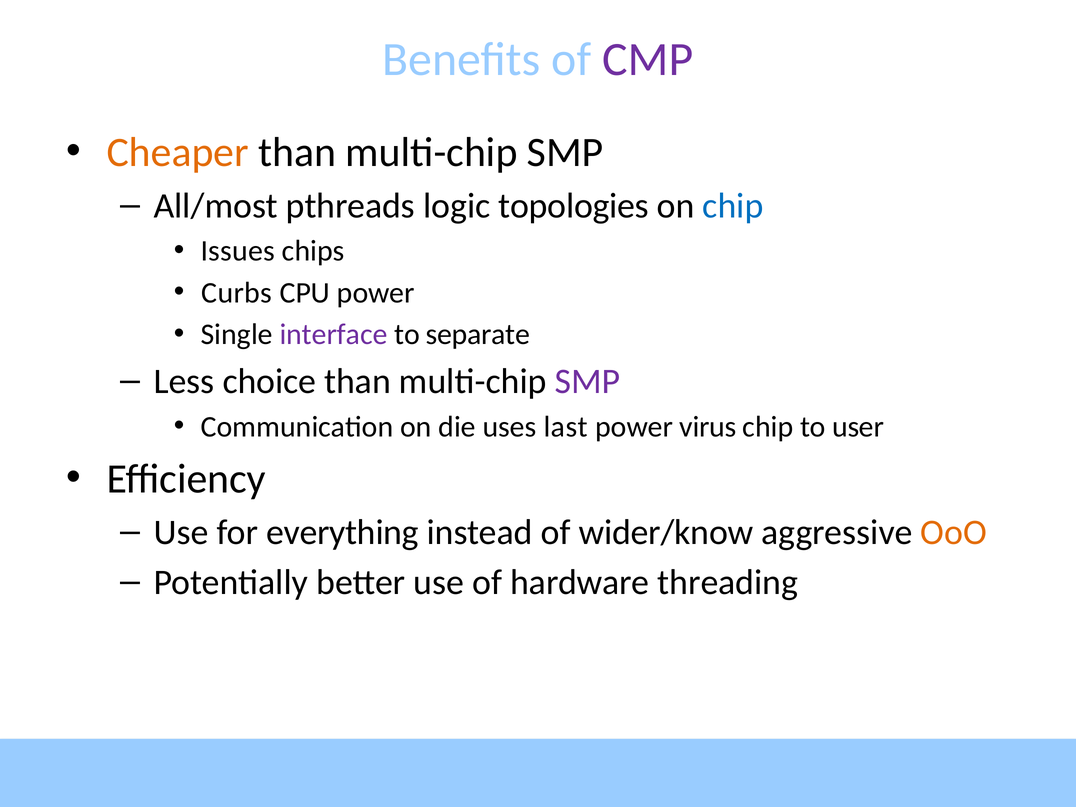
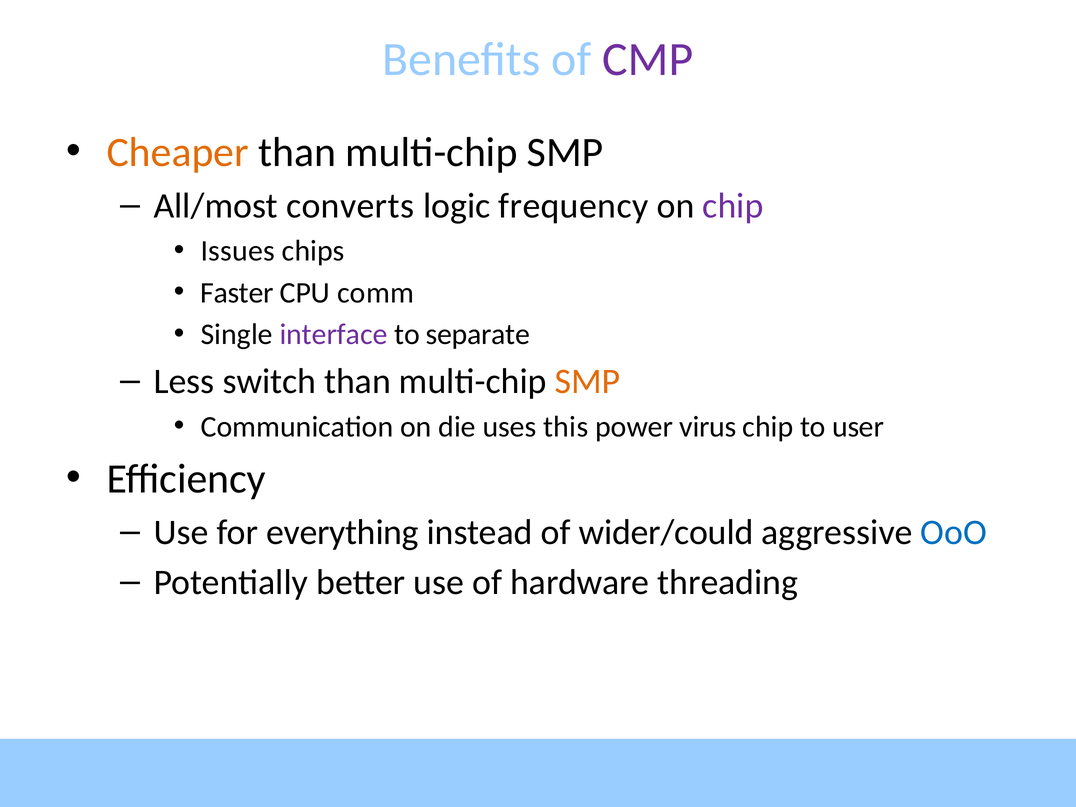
pthreads: pthreads -> converts
topologies: topologies -> frequency
chip at (733, 206) colour: blue -> purple
Curbs: Curbs -> Faster
CPU power: power -> comm
choice: choice -> switch
SMP at (588, 382) colour: purple -> orange
last: last -> this
wider/know: wider/know -> wider/could
OoO colour: orange -> blue
